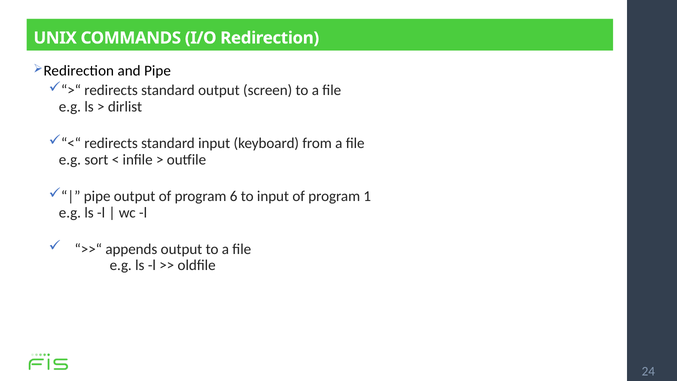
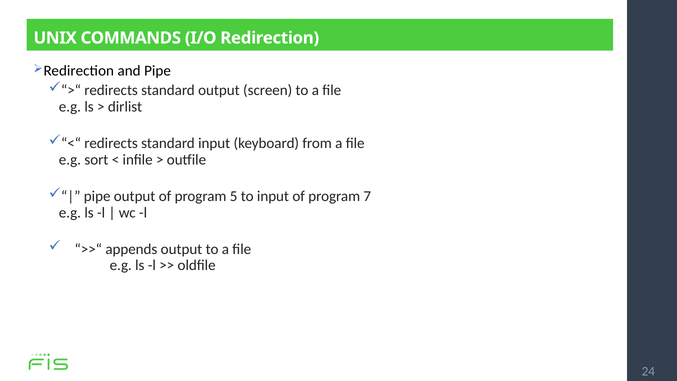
6: 6 -> 5
1: 1 -> 7
